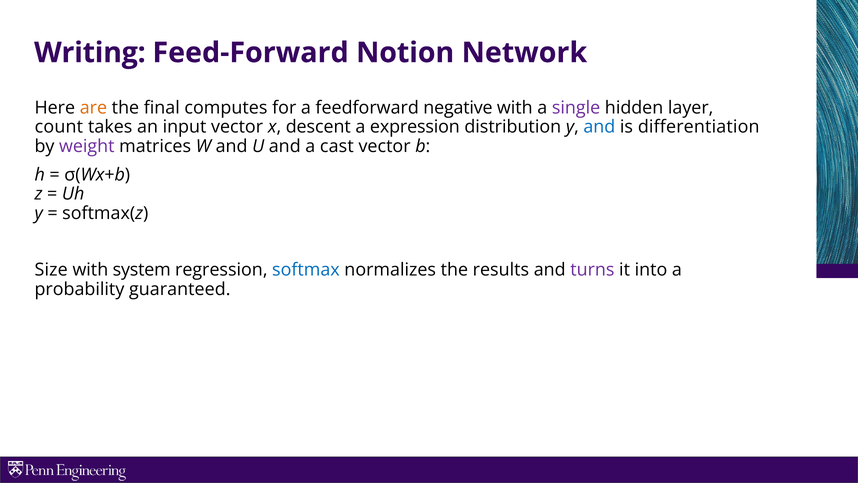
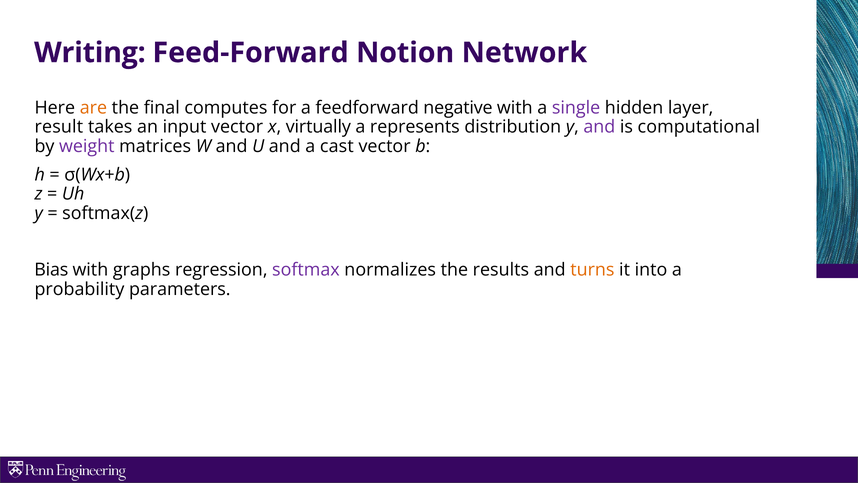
count: count -> result
descent: descent -> virtually
expression: expression -> represents
and at (599, 127) colour: blue -> purple
differentiation: differentiation -> computational
Size: Size -> Bias
system: system -> graphs
softmax colour: blue -> purple
turns colour: purple -> orange
guaranteed: guaranteed -> parameters
